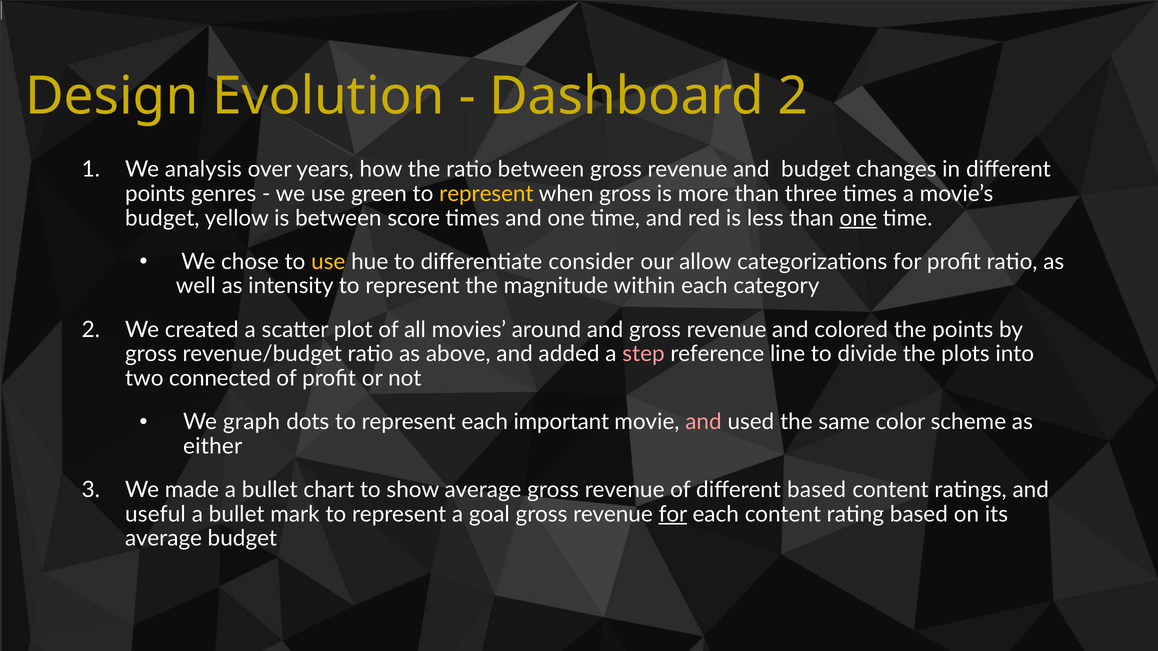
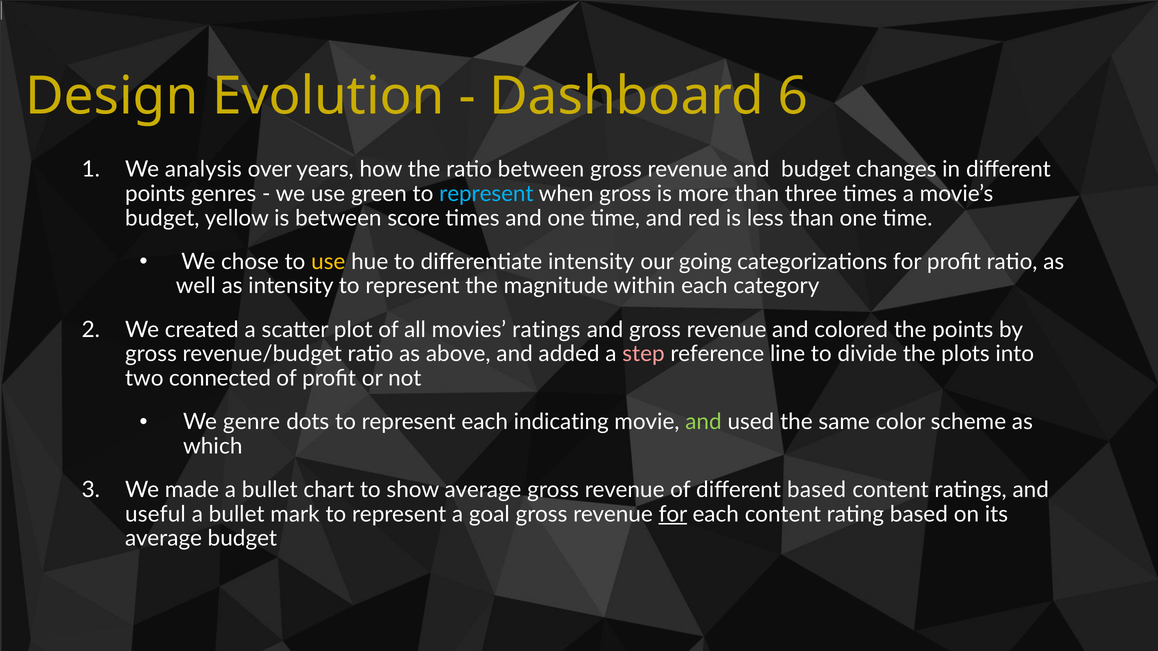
Dashboard 2: 2 -> 6
represent at (486, 194) colour: yellow -> light blue
one at (858, 218) underline: present -> none
differentiate consider: consider -> intensity
allow: allow -> going
movies around: around -> ratings
graph: graph -> genre
important: important -> indicating
and at (703, 422) colour: pink -> light green
either: either -> which
